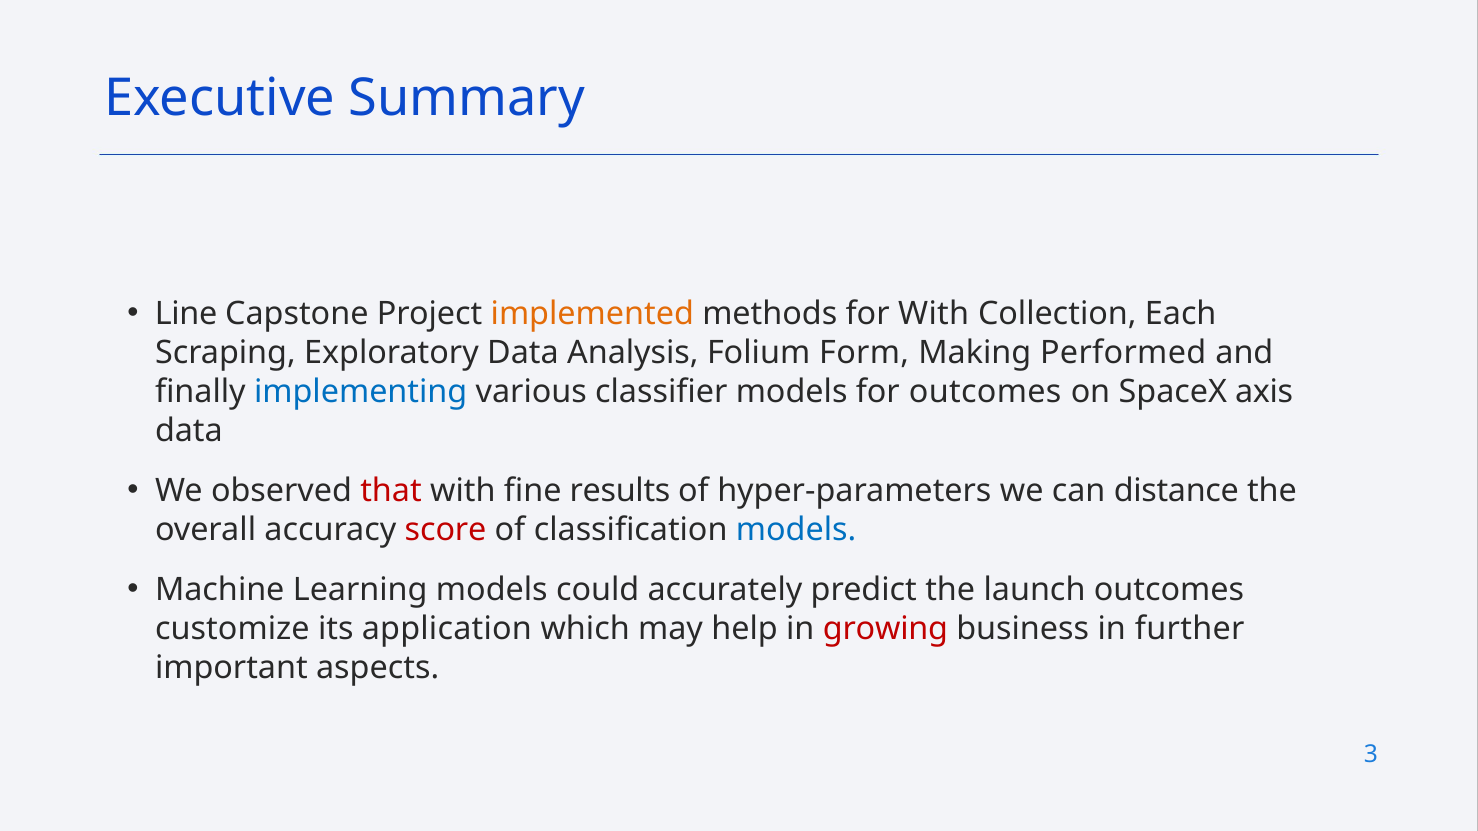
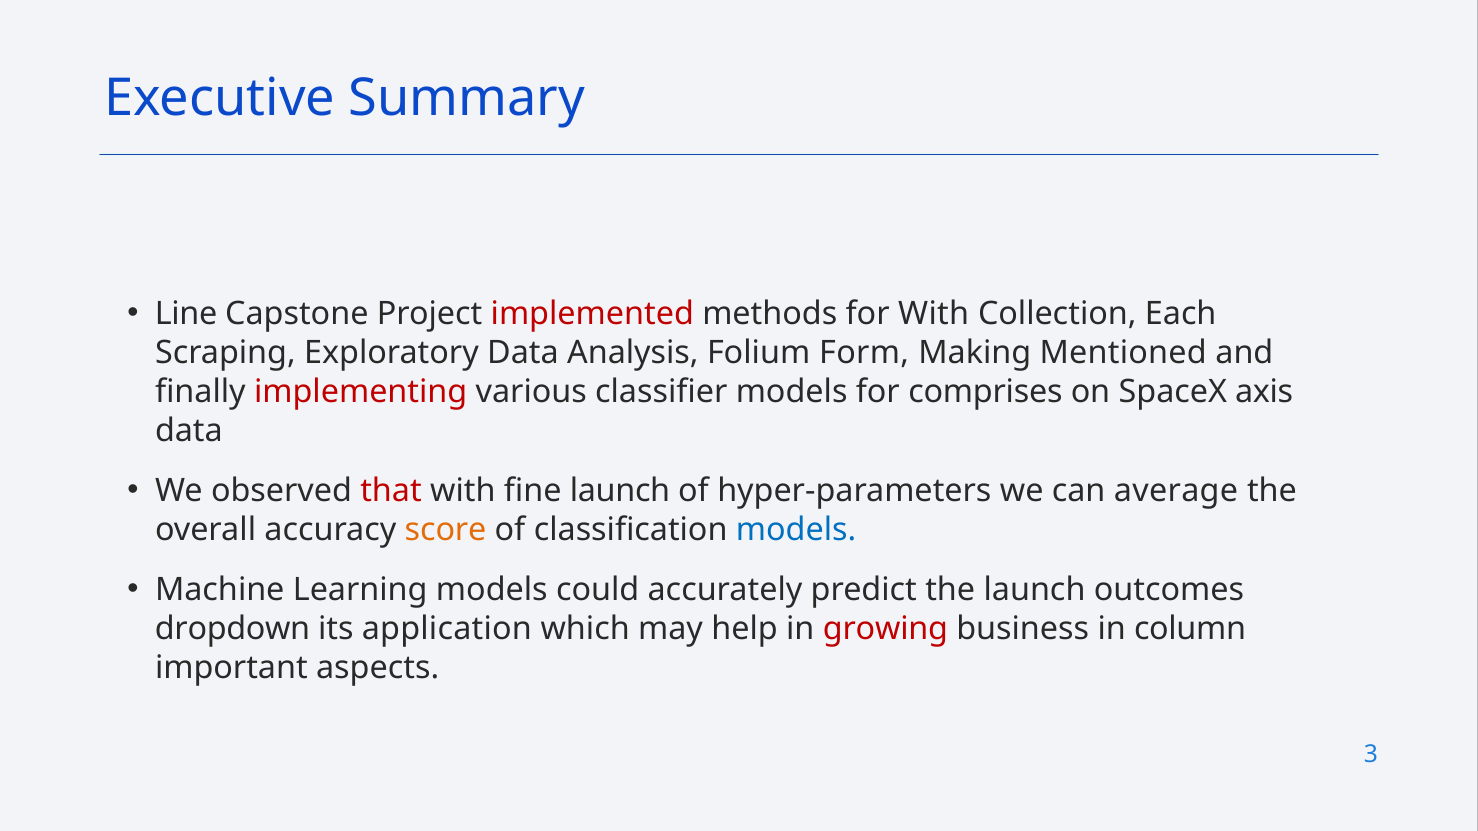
implemented colour: orange -> red
Performed: Performed -> Mentioned
implementing colour: blue -> red
for outcomes: outcomes -> comprises
fine results: results -> launch
distance: distance -> average
score colour: red -> orange
customize: customize -> dropdown
further: further -> column
